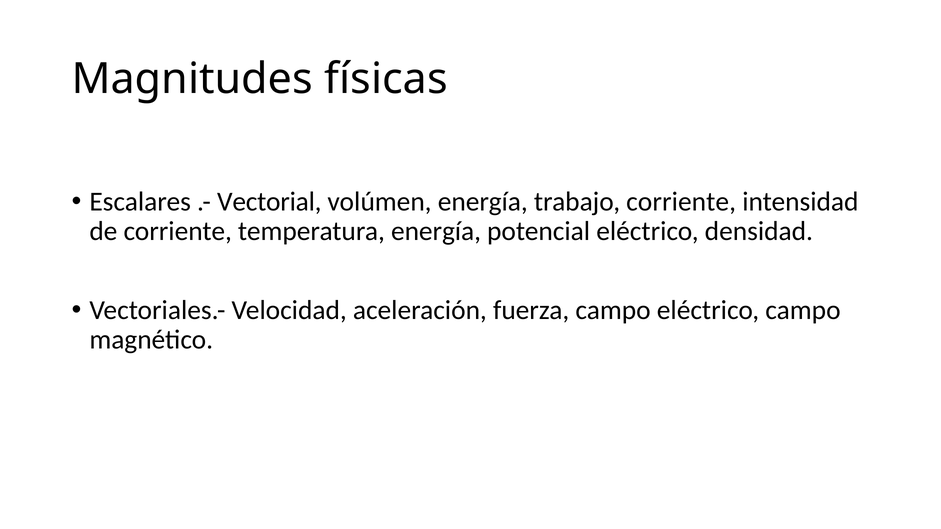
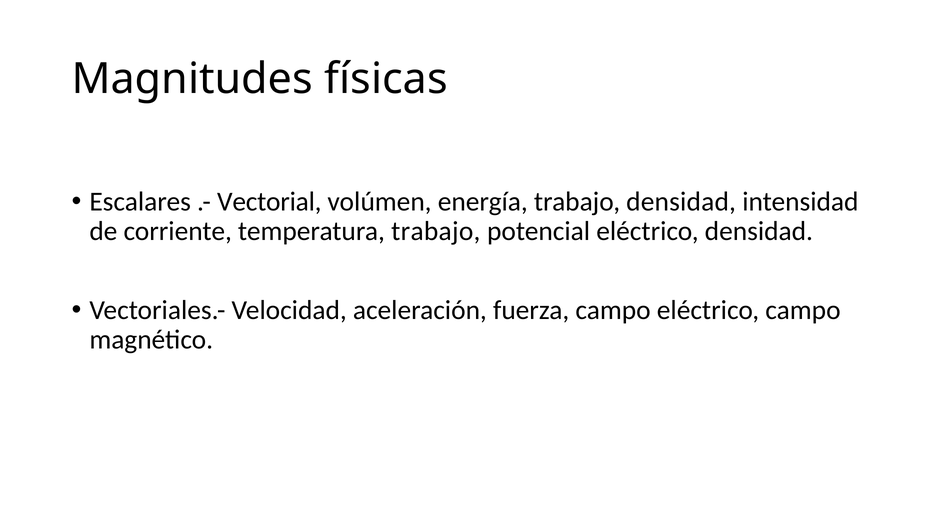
trabajo corriente: corriente -> densidad
temperatura energía: energía -> trabajo
